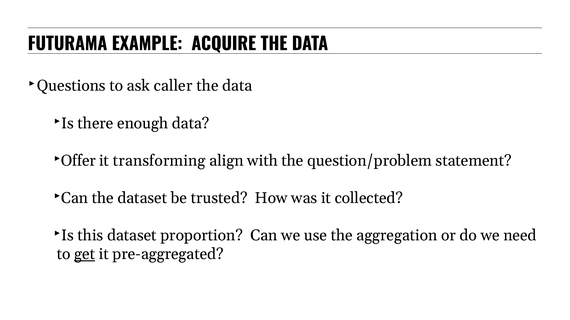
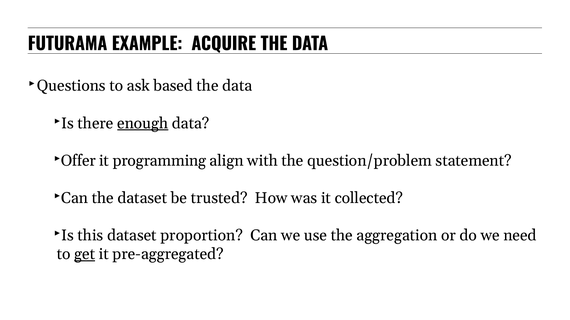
caller: caller -> based
enough underline: none -> present
transforming: transforming -> programming
